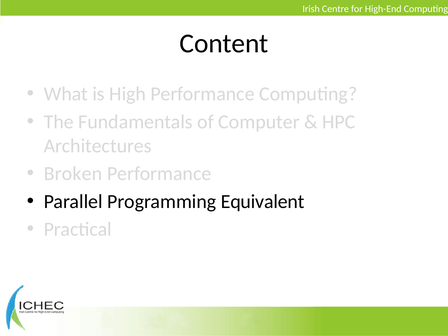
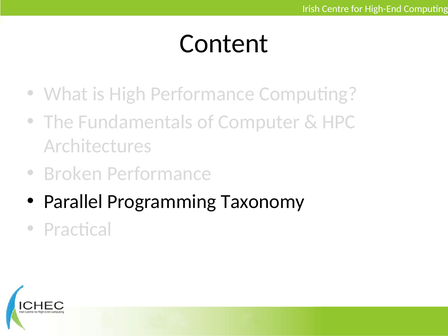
Equivalent: Equivalent -> Taxonomy
